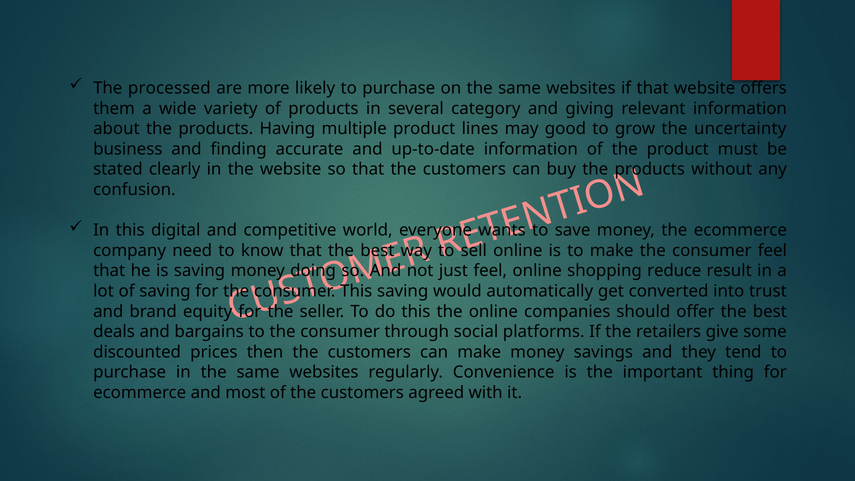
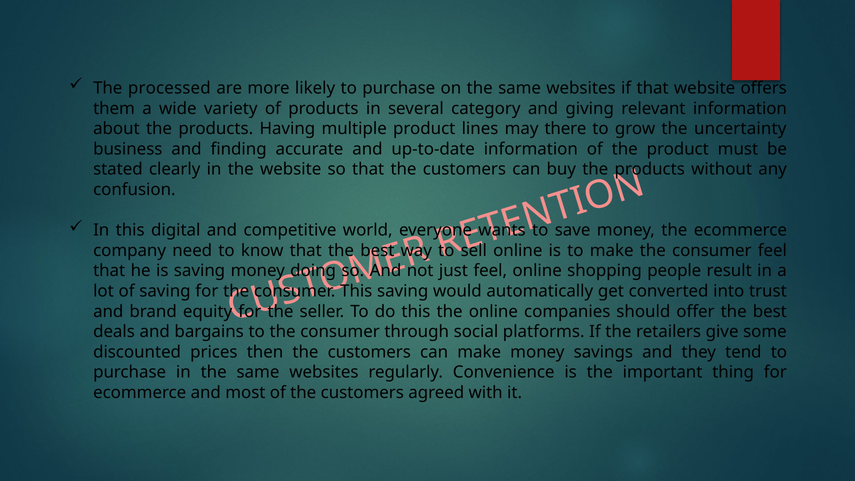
good: good -> there
reduce: reduce -> people
